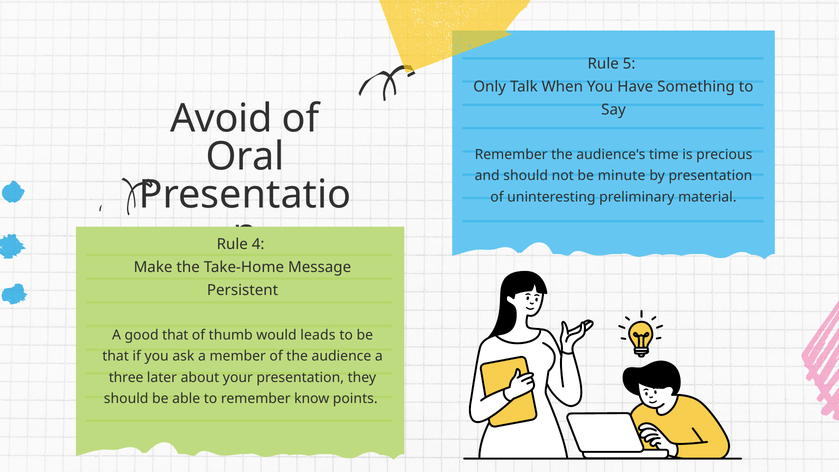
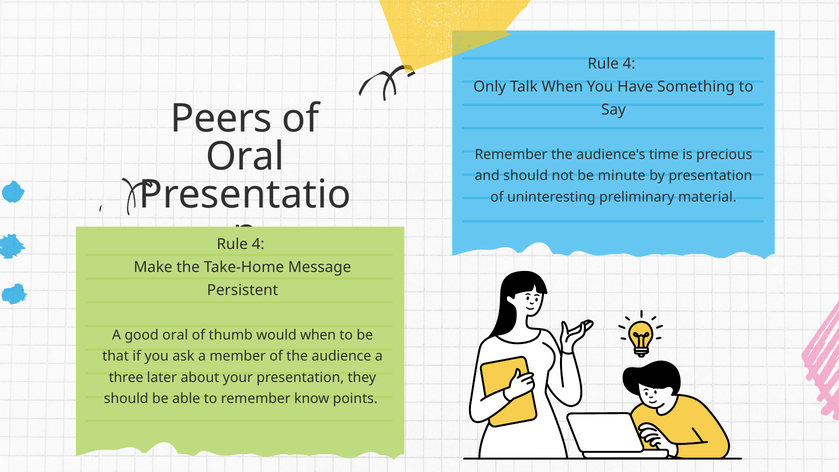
5 at (629, 64): 5 -> 4
Avoid: Avoid -> Peers
good that: that -> oral
would leads: leads -> when
